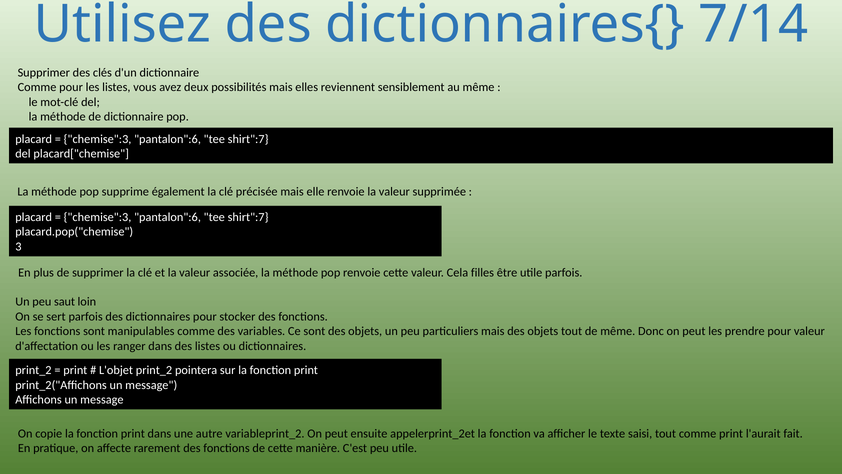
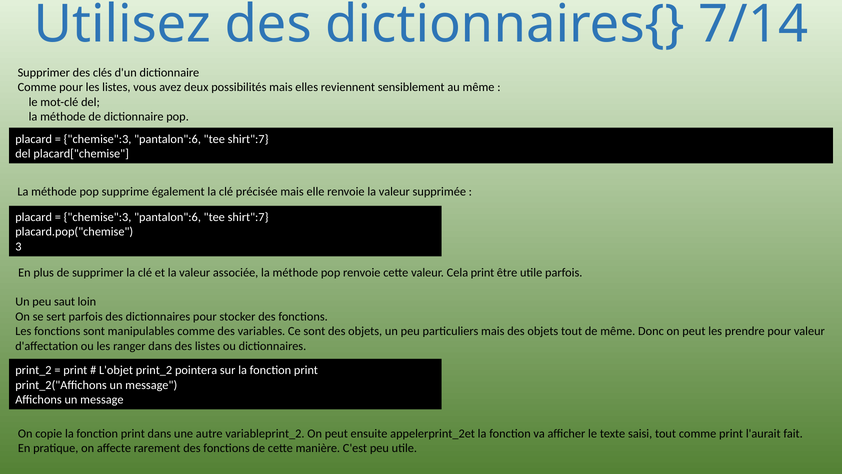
Cela filles: filles -> print
